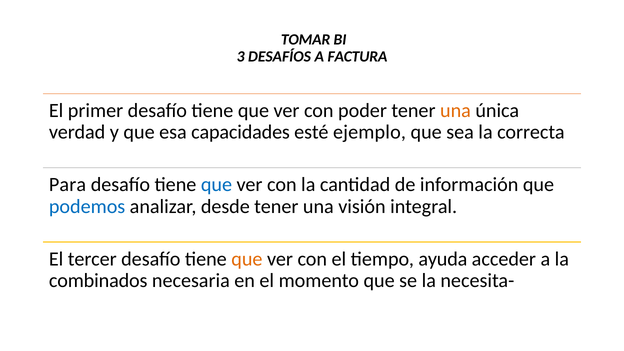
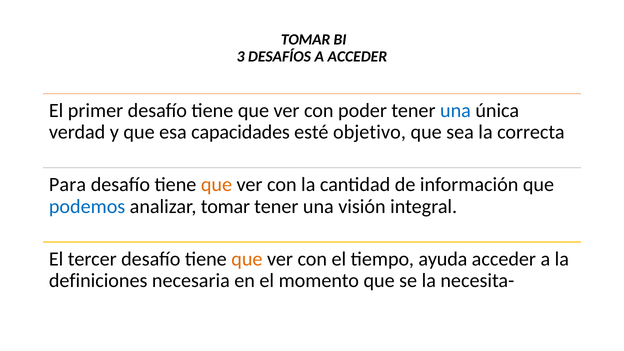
A FACTURA: FACTURA -> ACCEDER
una at (455, 110) colour: orange -> blue
ejemplo: ejemplo -> objetivo
que at (216, 185) colour: blue -> orange
analizar desde: desde -> tomar
combinados: combinados -> definiciones
